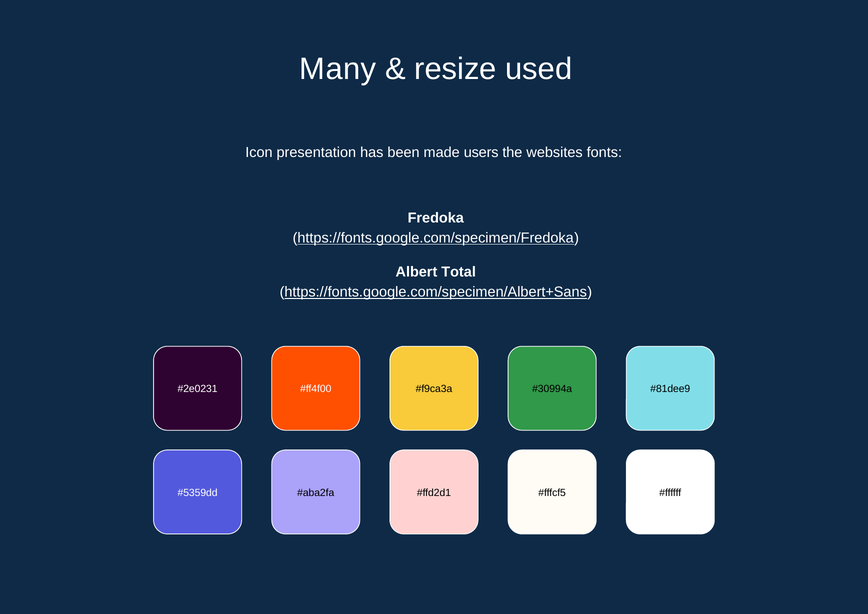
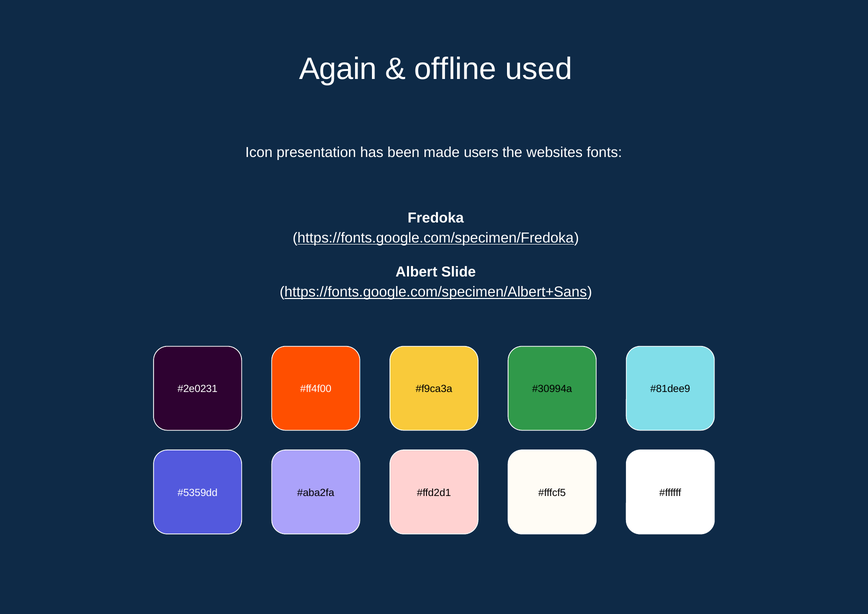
Many: Many -> Again
resize: resize -> offline
Total: Total -> Slide
